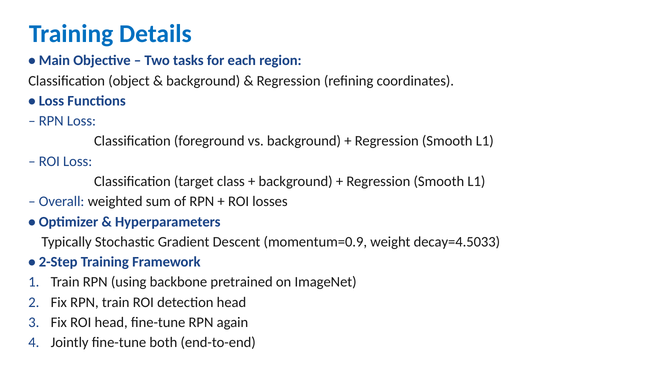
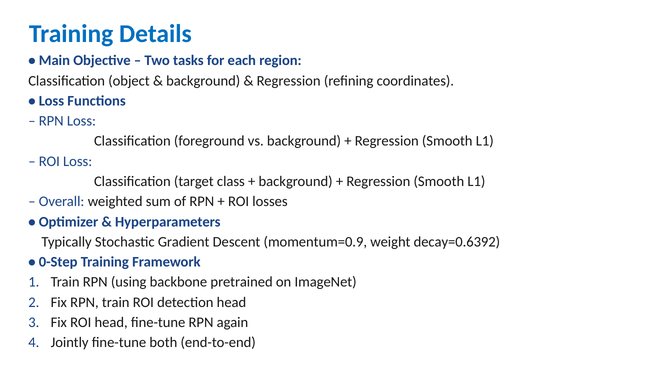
decay=4.5033: decay=4.5033 -> decay=0.6392
2-Step: 2-Step -> 0-Step
